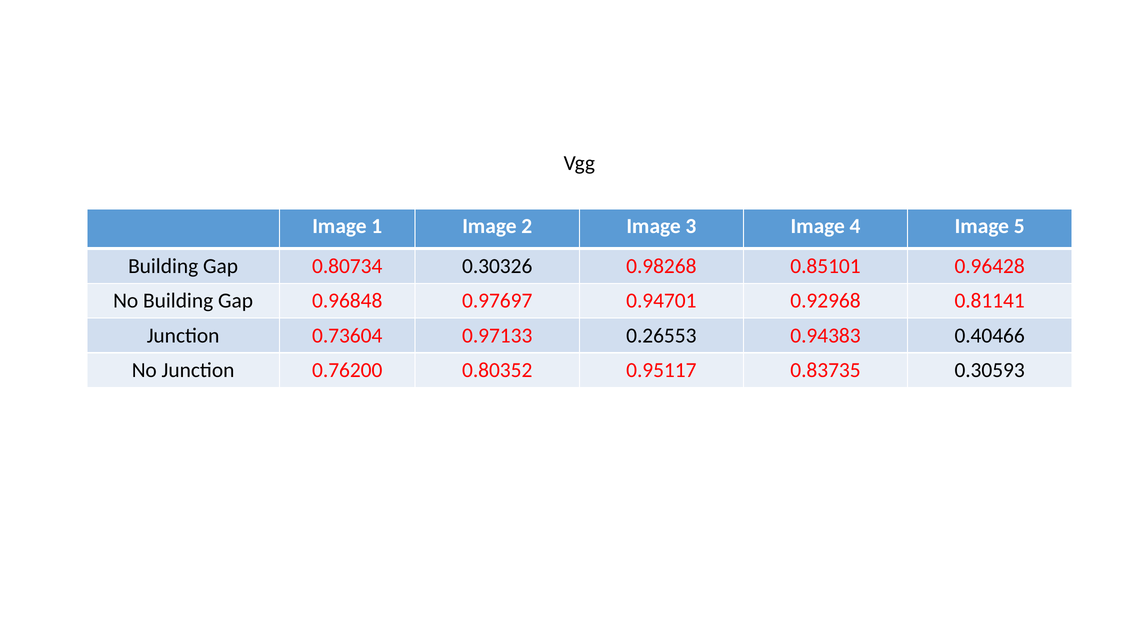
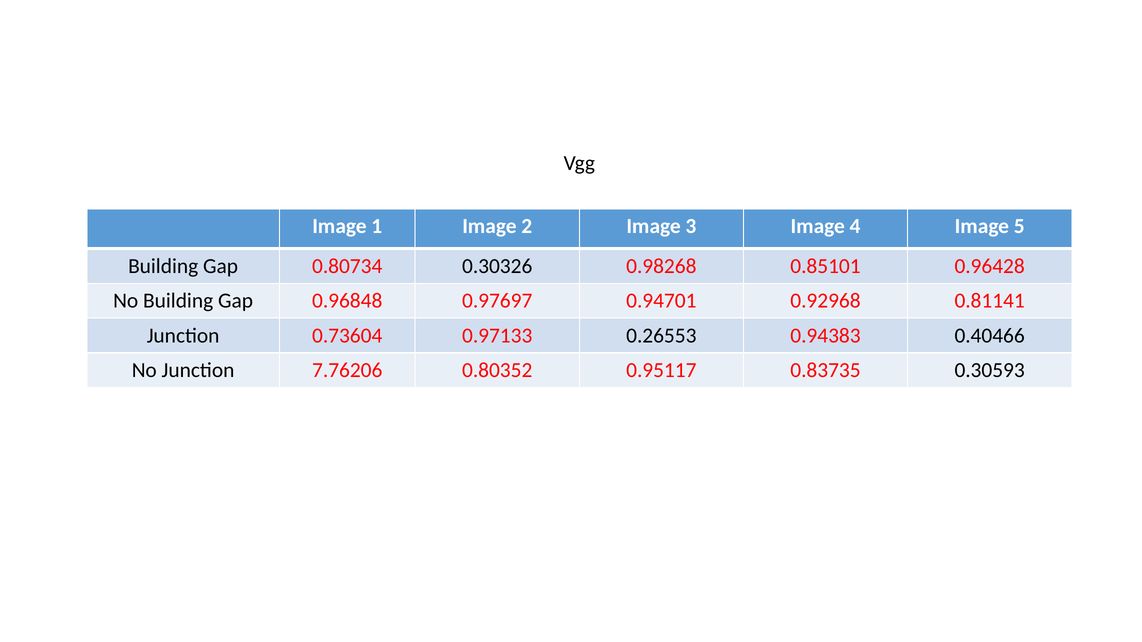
0.76200: 0.76200 -> 7.76206
